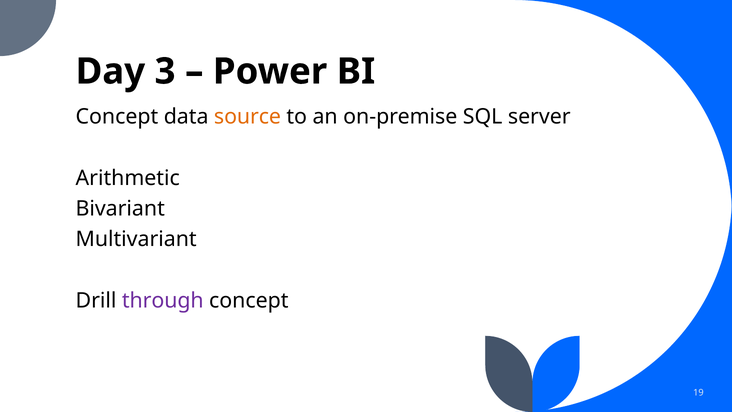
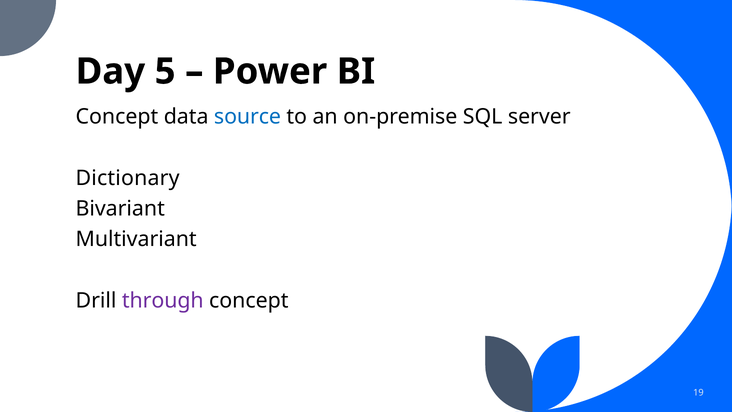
3: 3 -> 5
source colour: orange -> blue
Arithmetic: Arithmetic -> Dictionary
